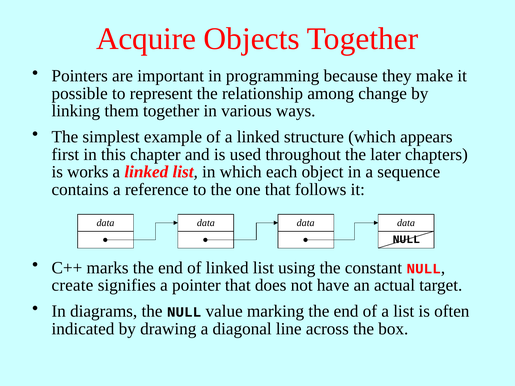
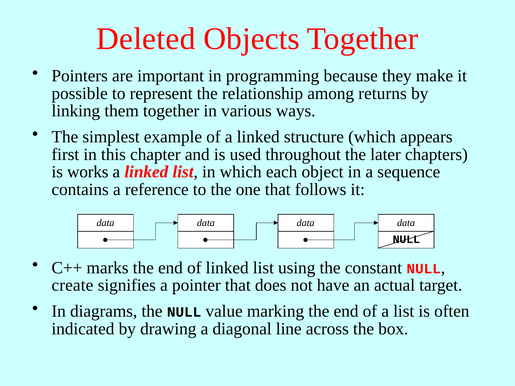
Acquire: Acquire -> Deleted
change: change -> returns
